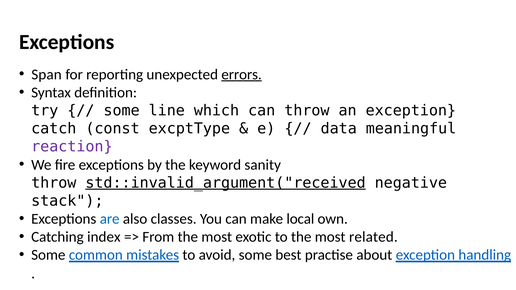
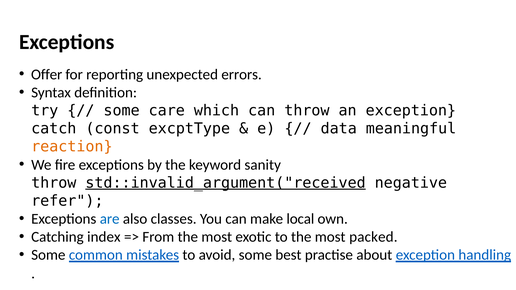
Span: Span -> Offer
errors underline: present -> none
line: line -> care
reaction colour: purple -> orange
stack: stack -> refer
related: related -> packed
